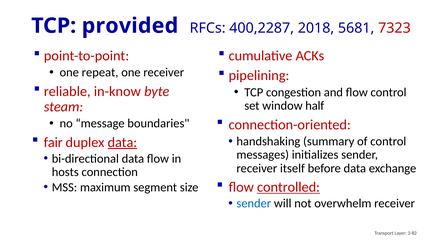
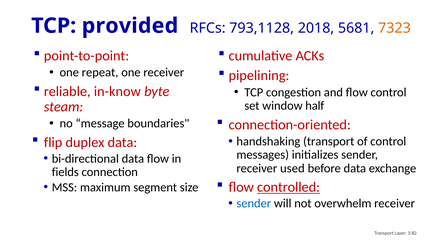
400,2287: 400,2287 -> 793,1128
7323 colour: red -> orange
fair: fair -> flip
data at (122, 142) underline: present -> none
handshaking summary: summary -> transport
itself: itself -> used
hosts: hosts -> fields
